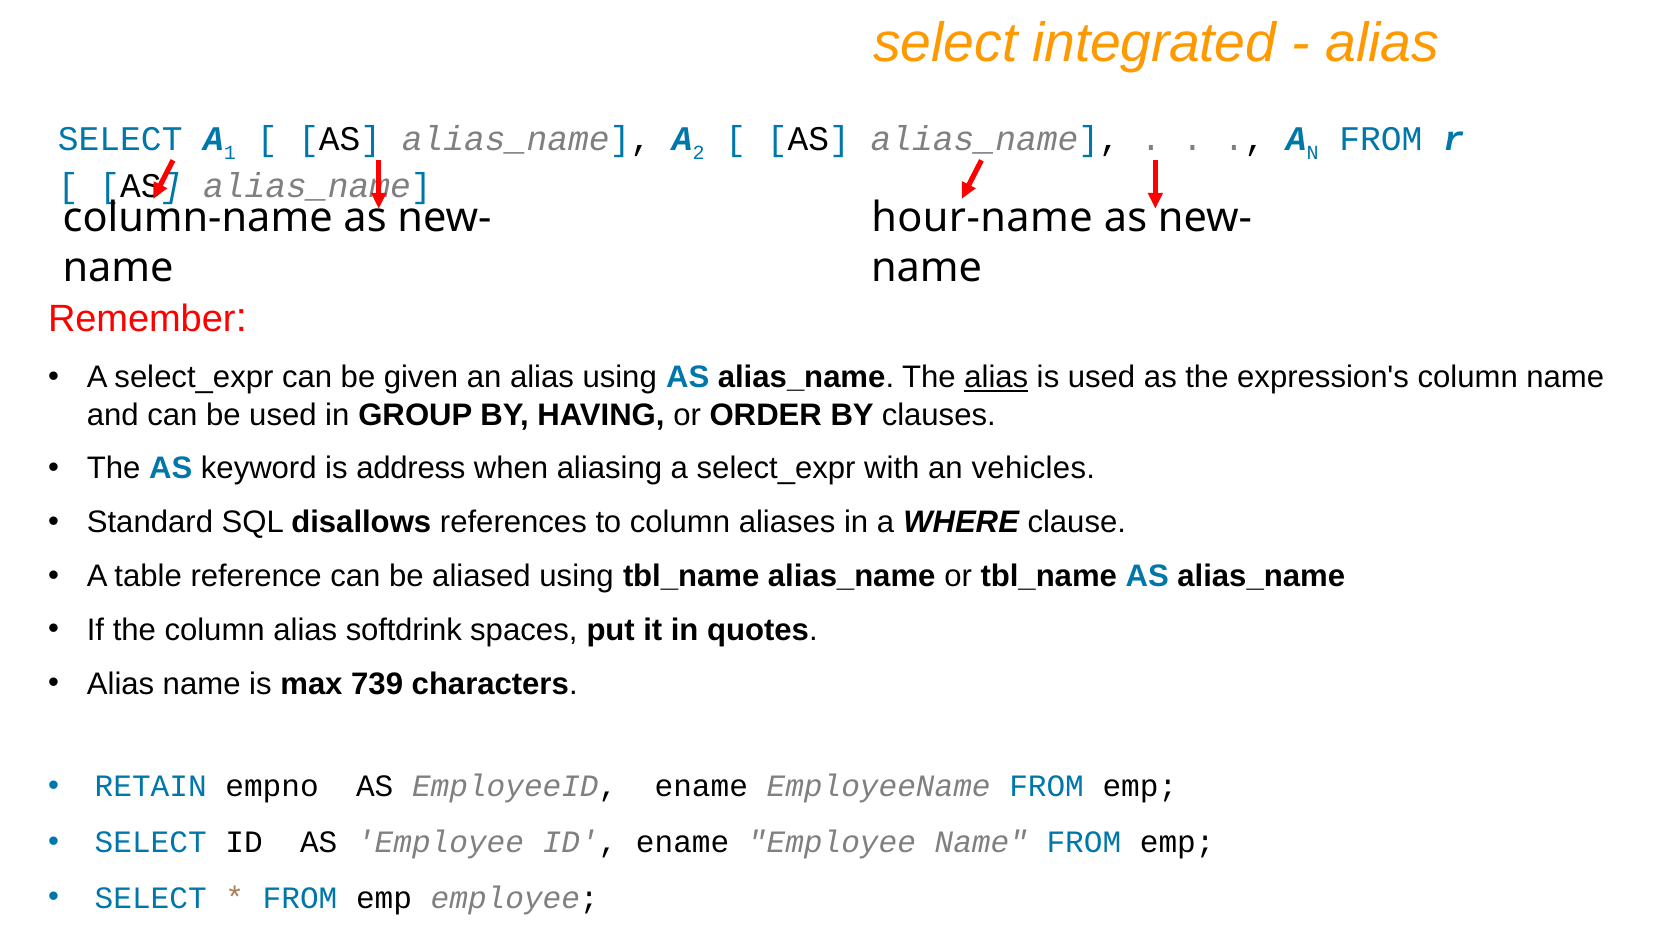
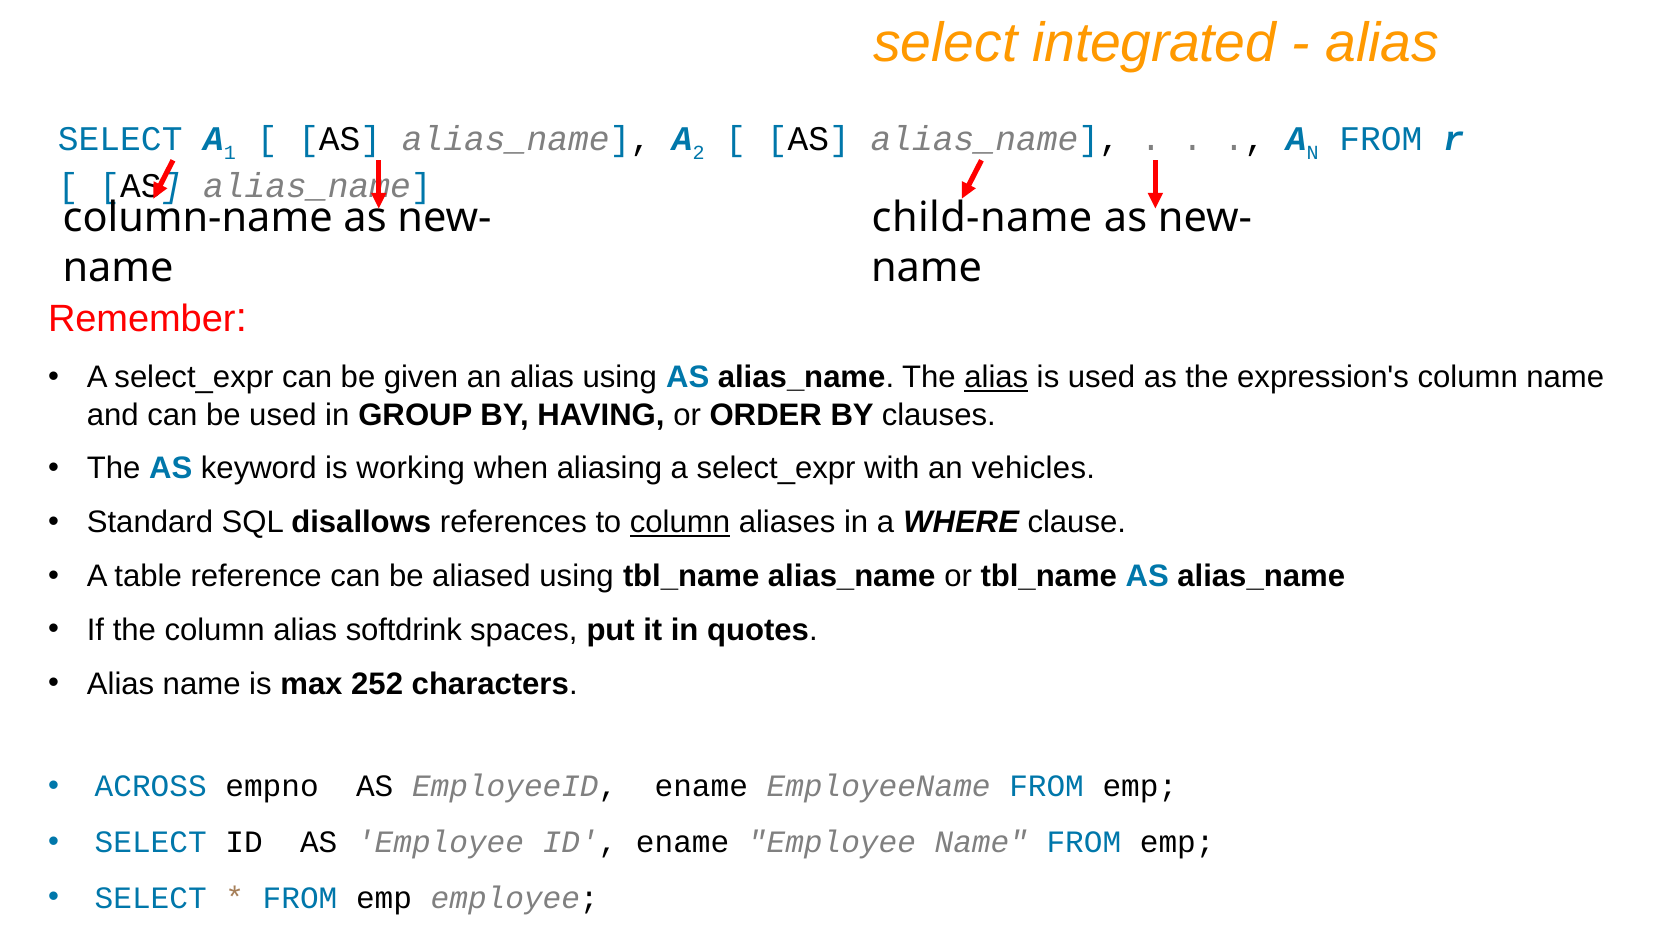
hour-name: hour-name -> child-name
address: address -> working
column at (680, 523) underline: none -> present
739: 739 -> 252
RETAIN: RETAIN -> ACROSS
